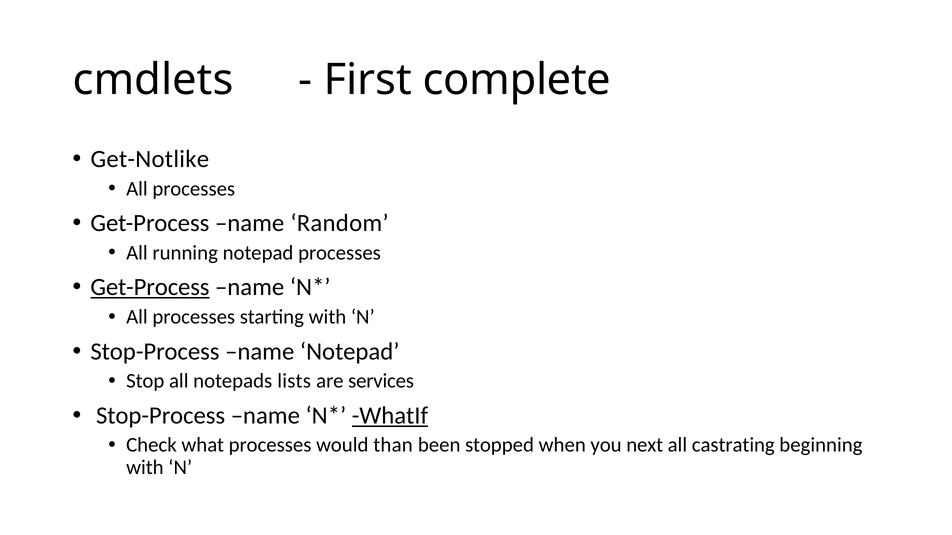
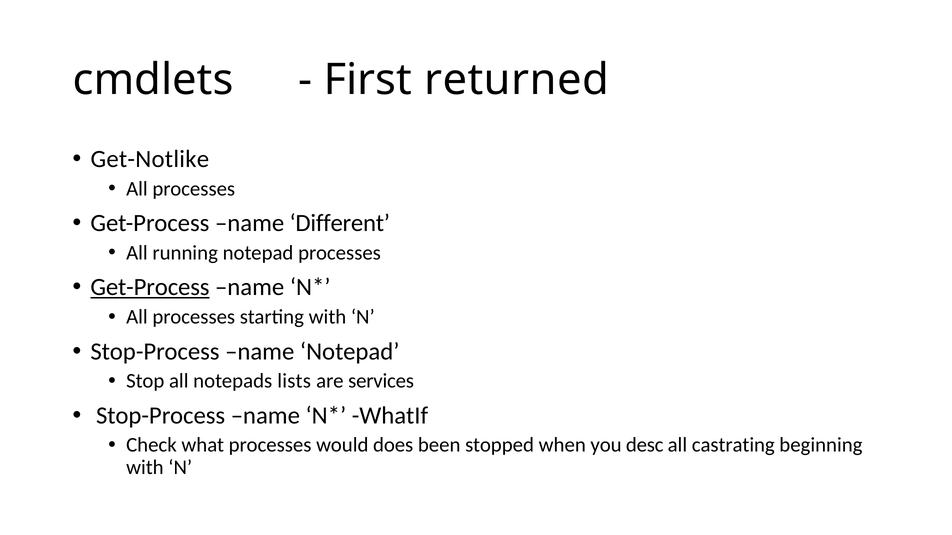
complete: complete -> returned
Random: Random -> Different
WhatIf underline: present -> none
than: than -> does
next: next -> desc
